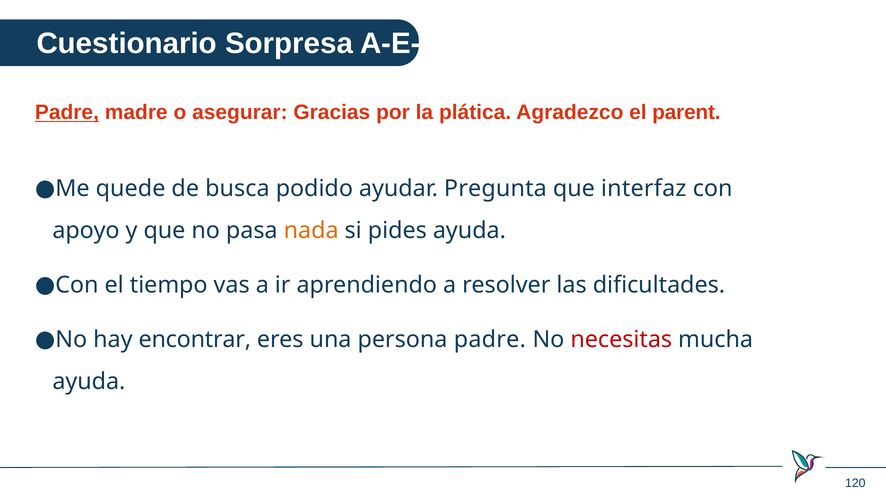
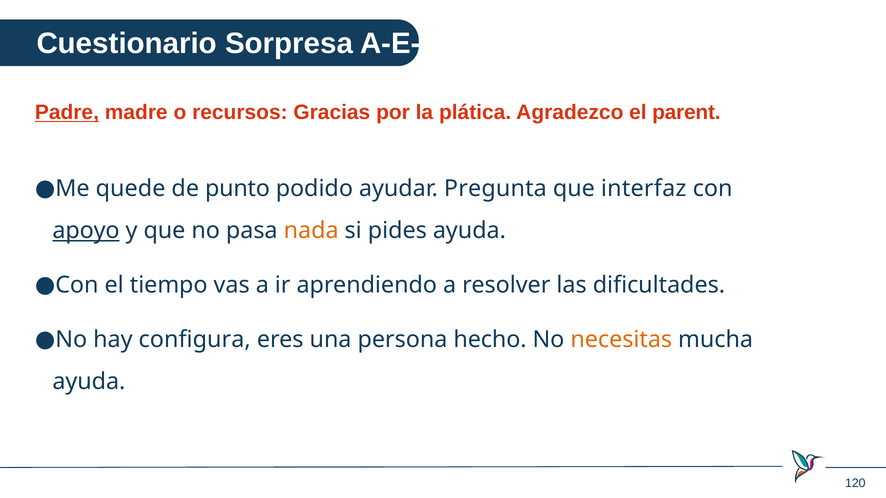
asegurar: asegurar -> recursos
busca: busca -> punto
apoyo underline: none -> present
encontrar: encontrar -> configura
persona padre: padre -> hecho
necesitas colour: red -> orange
